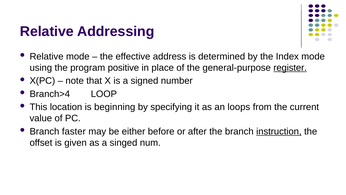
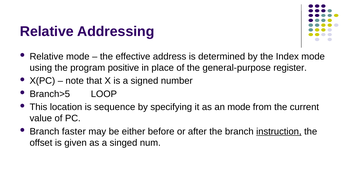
register underline: present -> none
Branch>4: Branch>4 -> Branch>5
beginning: beginning -> sequence
an loops: loops -> mode
